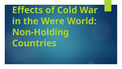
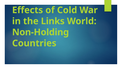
Were: Were -> Links
